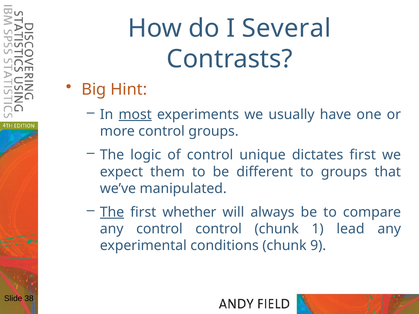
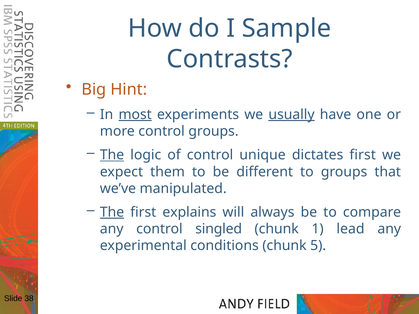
Several: Several -> Sample
usually underline: none -> present
The at (112, 155) underline: none -> present
whether: whether -> explains
control control: control -> singled
9: 9 -> 5
